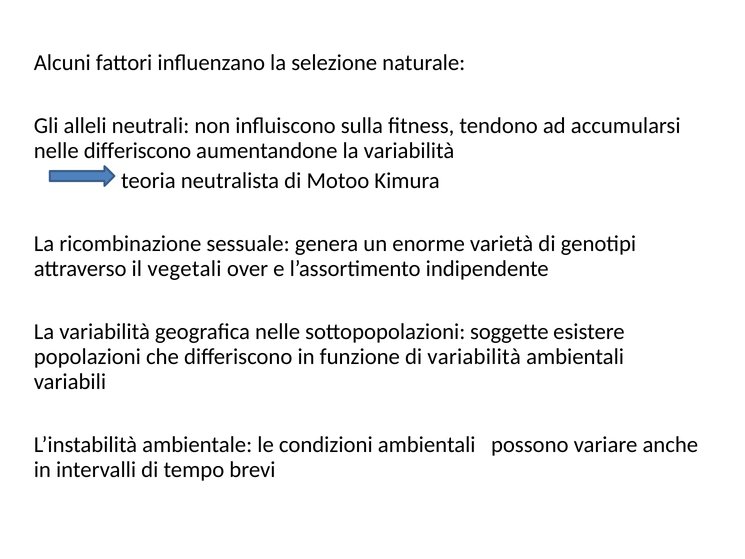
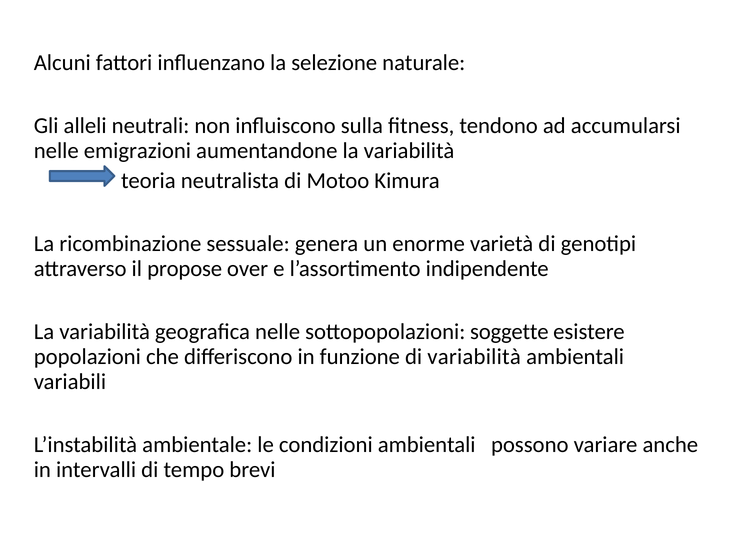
nelle differiscono: differiscono -> emigrazioni
vegetali: vegetali -> propose
